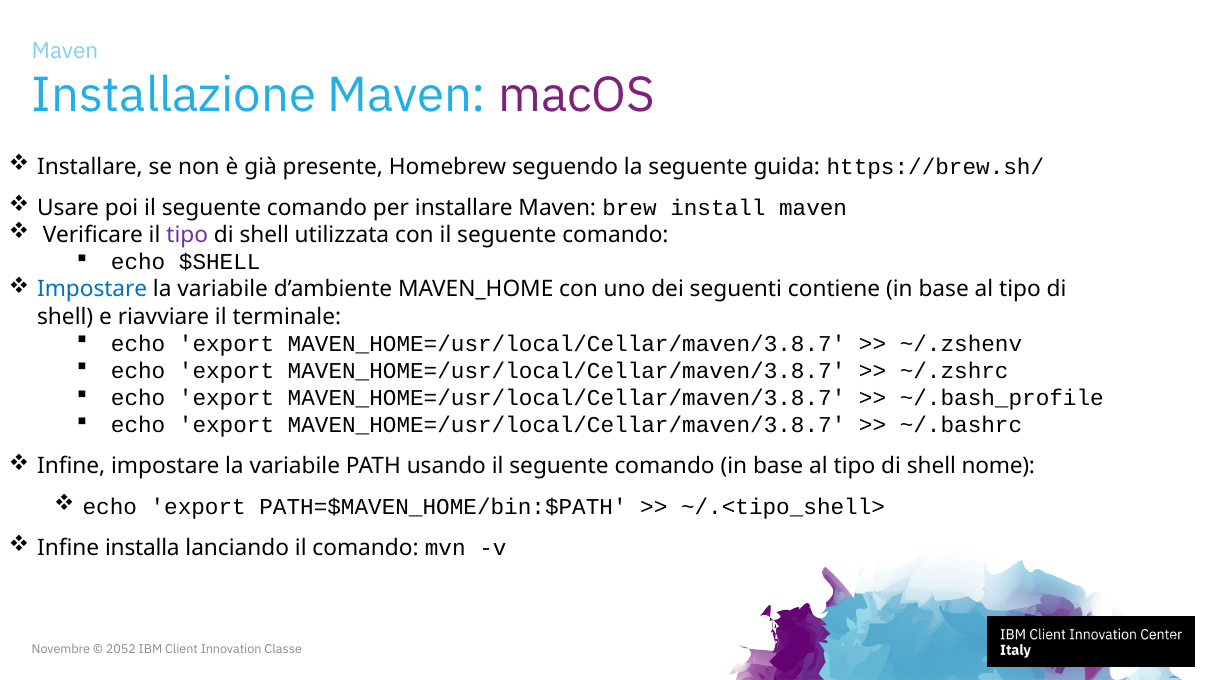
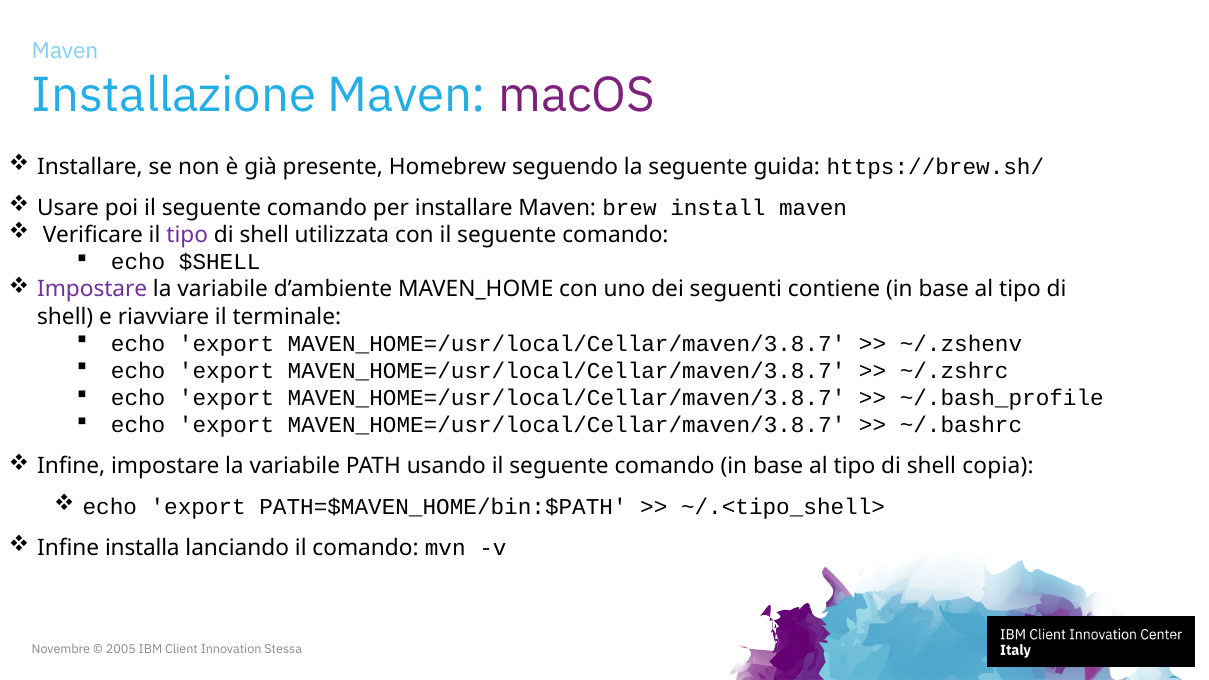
Impostare at (92, 289) colour: blue -> purple
nome: nome -> copia
2052: 2052 -> 2005
Classe: Classe -> Stessa
